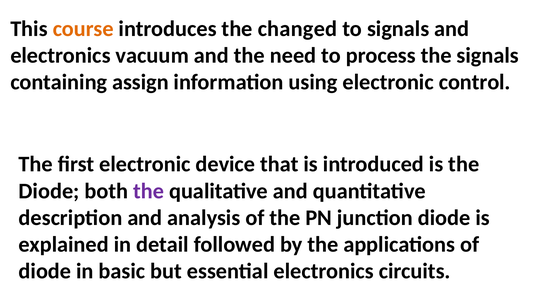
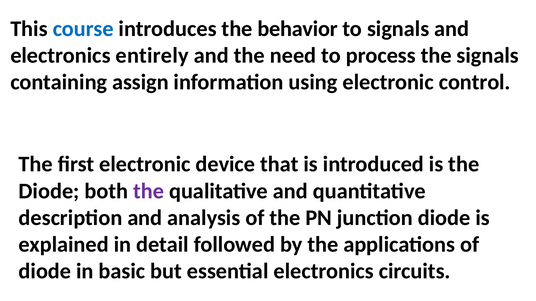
course colour: orange -> blue
changed: changed -> behavior
vacuum: vacuum -> entirely
